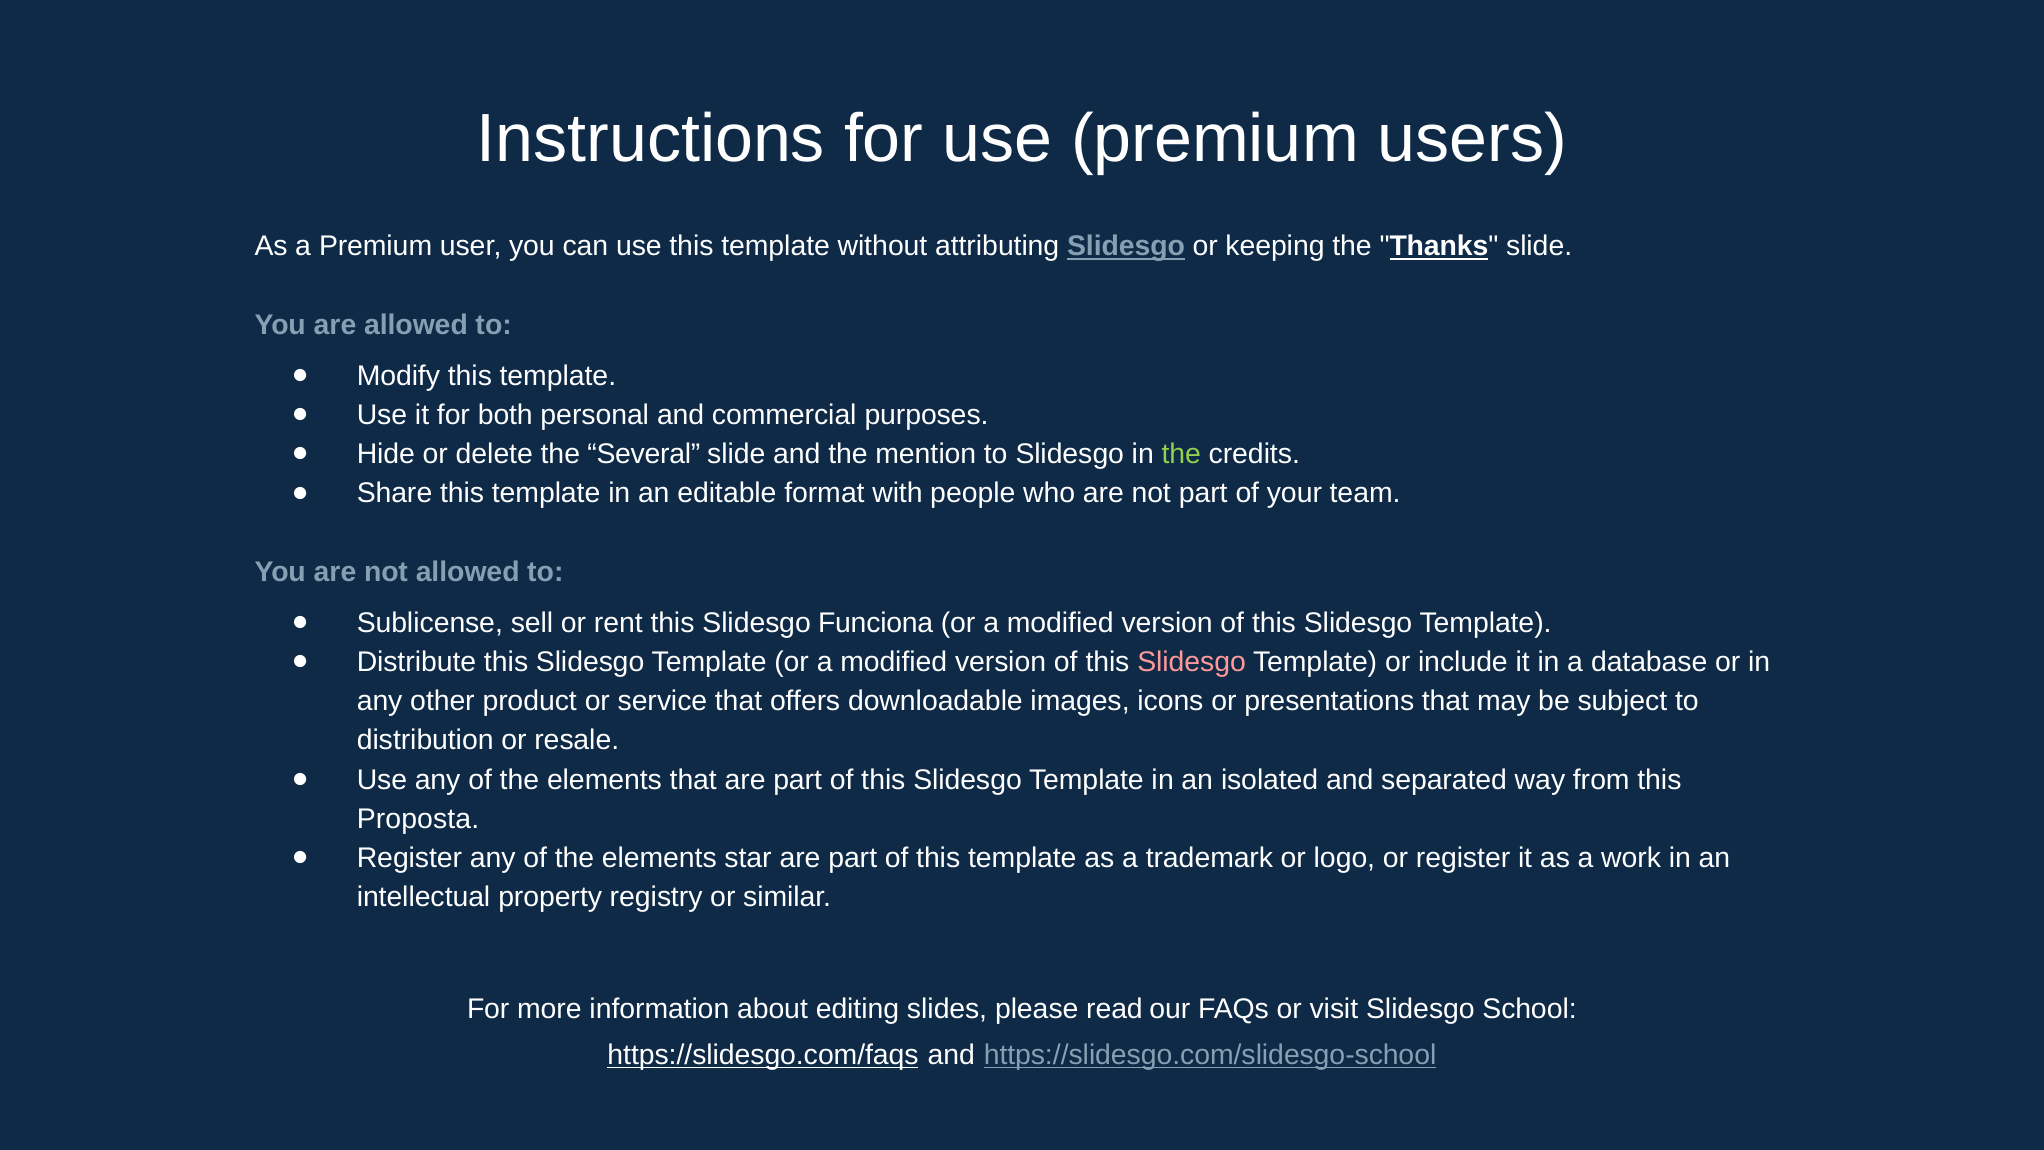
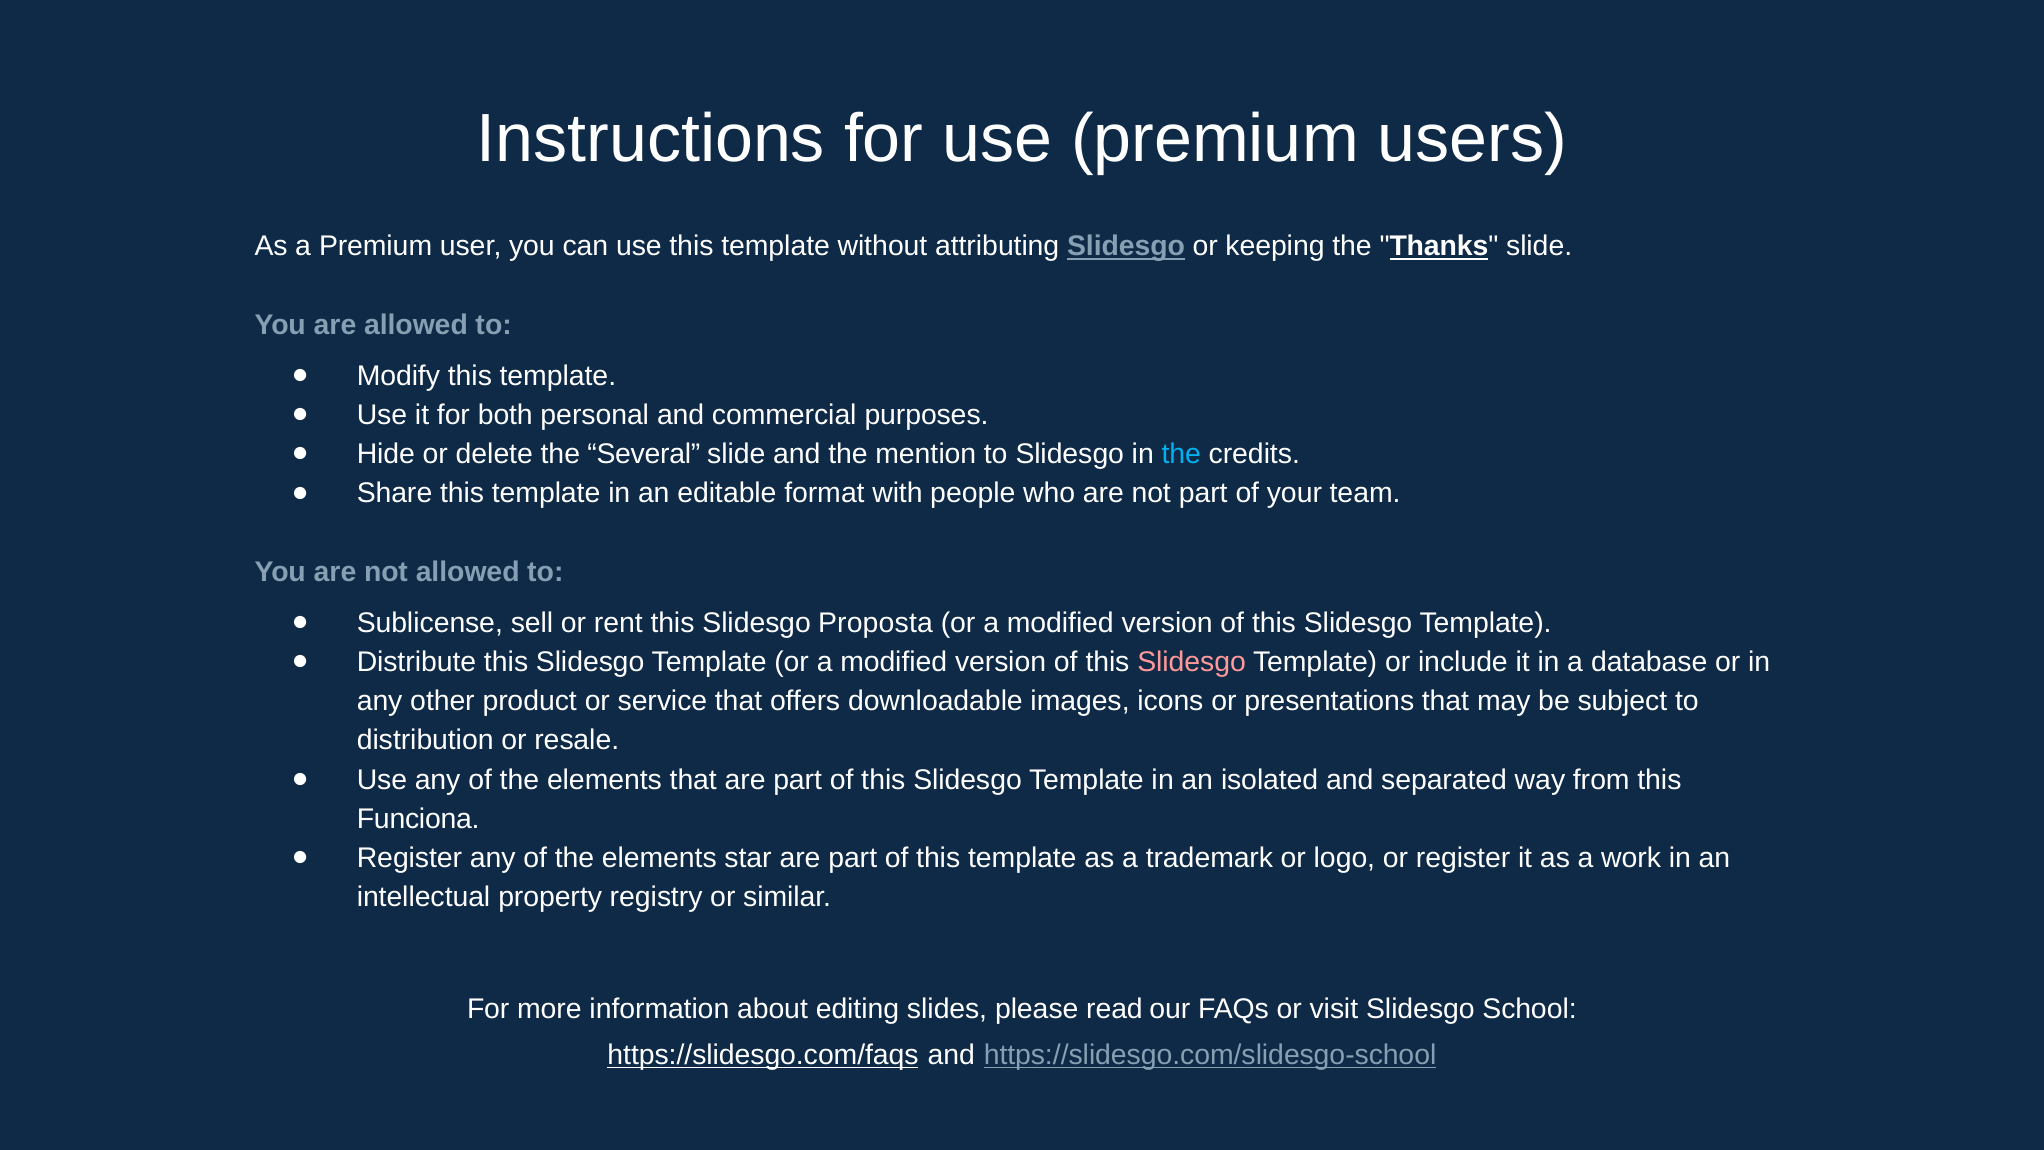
the at (1181, 454) colour: light green -> light blue
Funciona: Funciona -> Proposta
Proposta: Proposta -> Funciona
